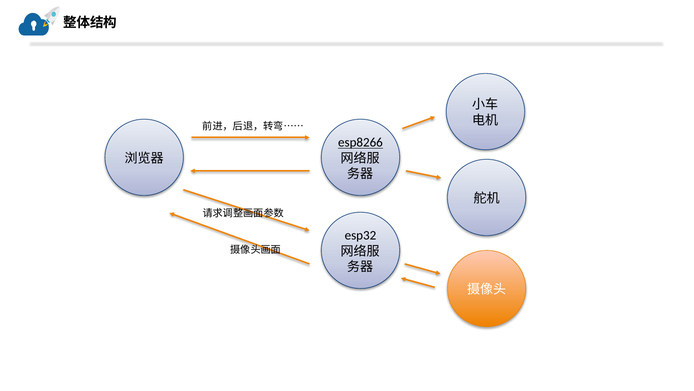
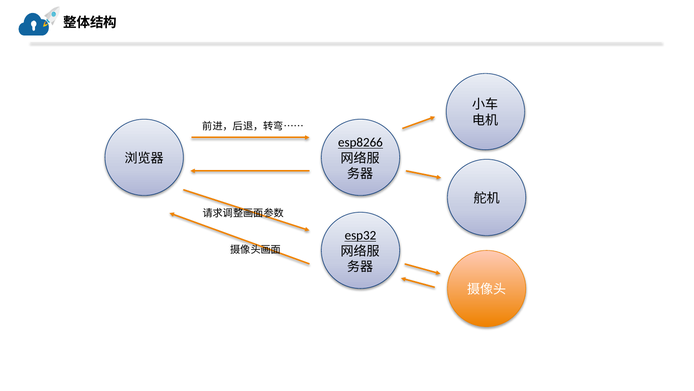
esp32 underline: none -> present
